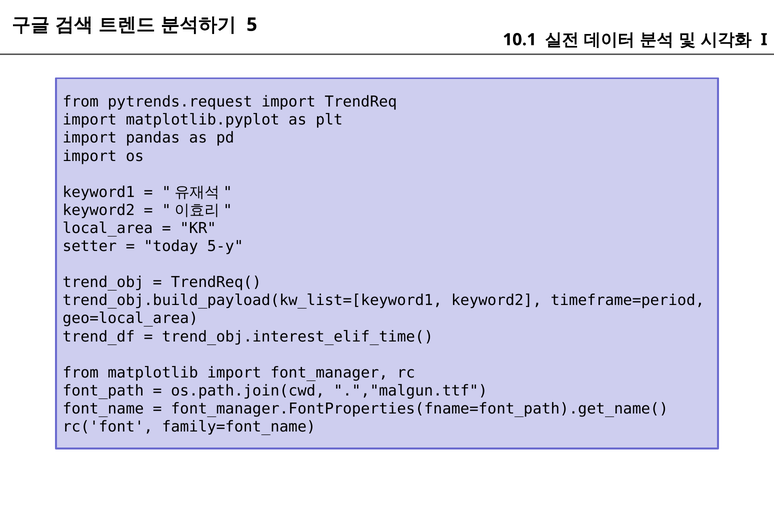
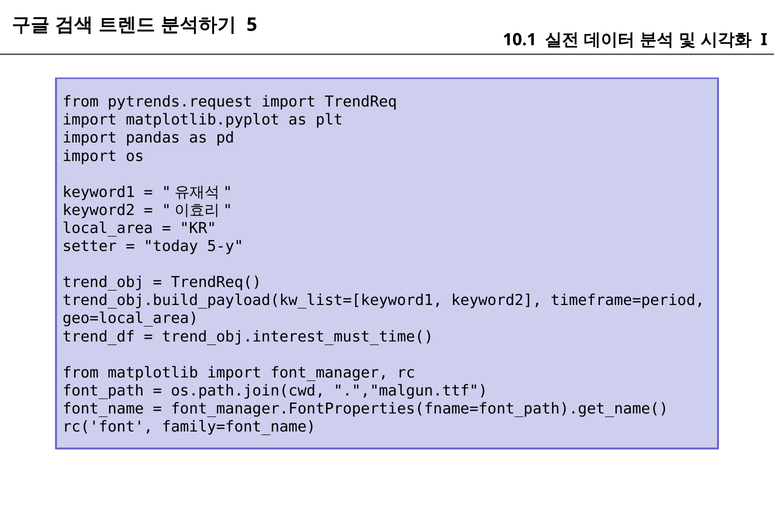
trend_obj.interest_elif_time(: trend_obj.interest_elif_time( -> trend_obj.interest_must_time(
